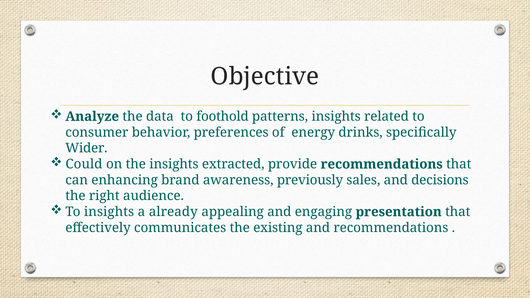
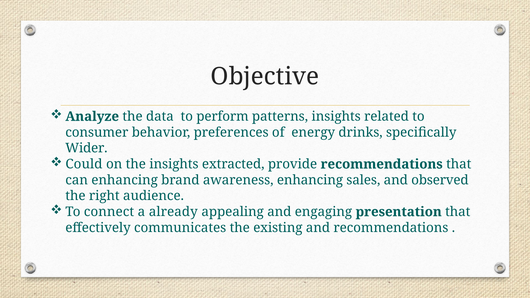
foothold: foothold -> perform
awareness previously: previously -> enhancing
decisions: decisions -> observed
To insights: insights -> connect
